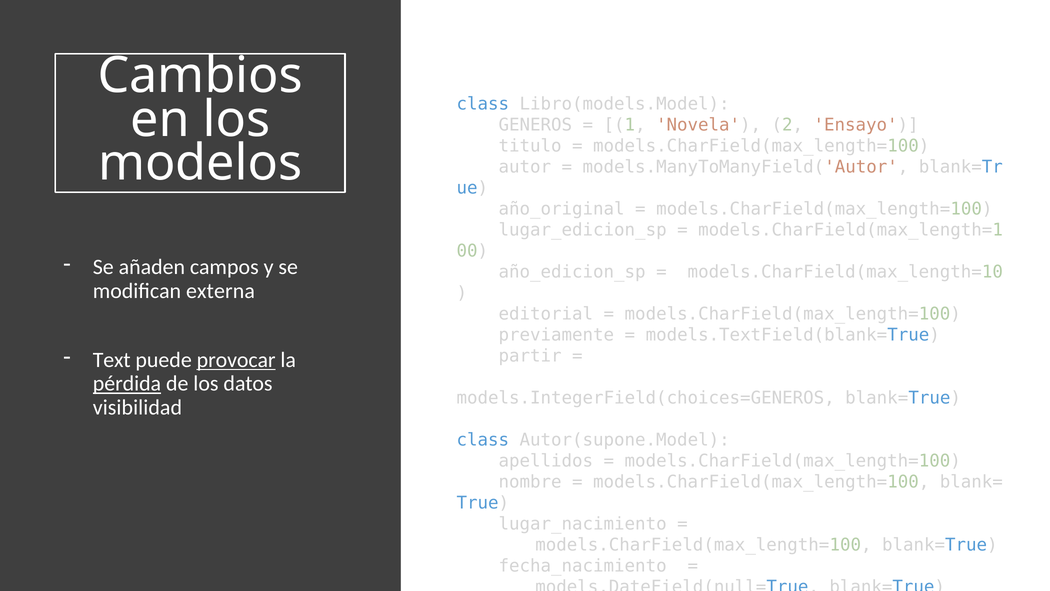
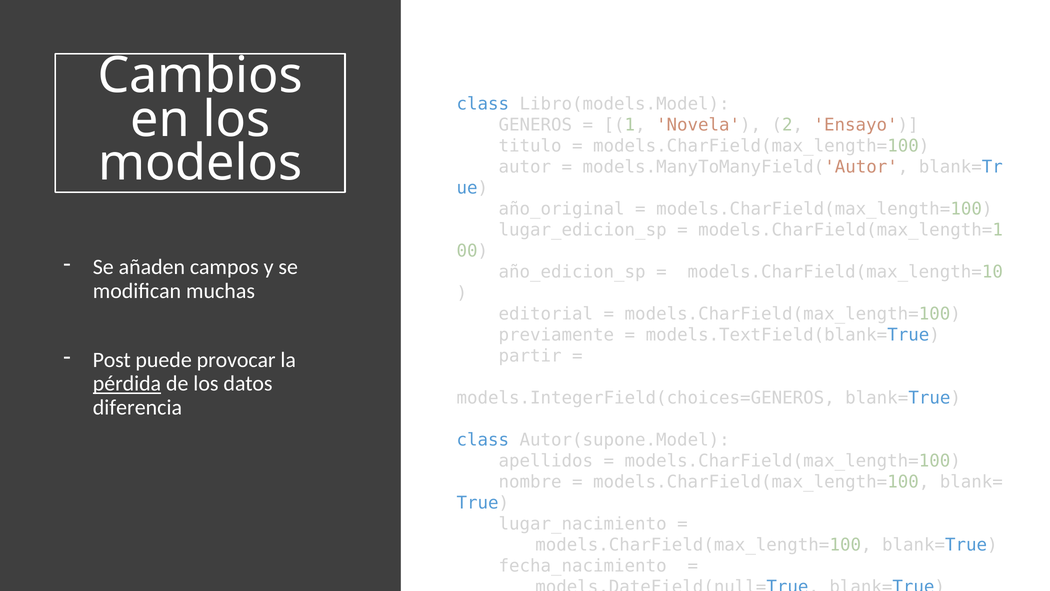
externa: externa -> muchas
Text: Text -> Post
provocar underline: present -> none
visibilidad: visibilidad -> diferencia
